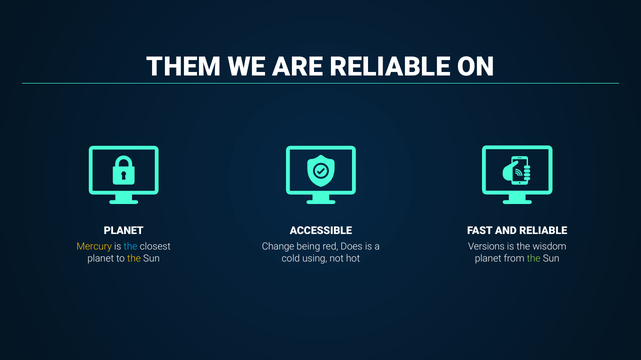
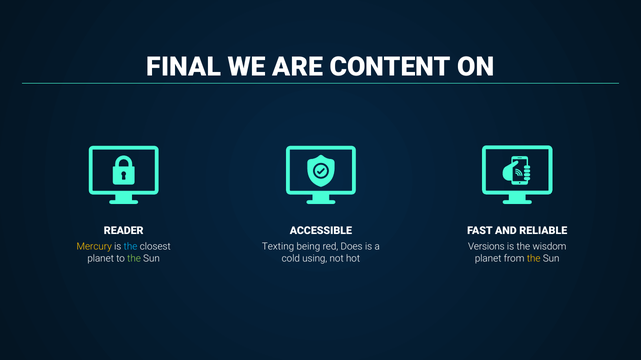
THEM: THEM -> FINAL
ARE RELIABLE: RELIABLE -> CONTENT
PLANET at (124, 231): PLANET -> READER
Change: Change -> Texting
the at (134, 259) colour: yellow -> light green
the at (534, 259) colour: light green -> yellow
